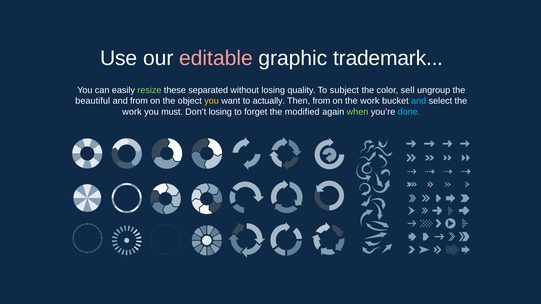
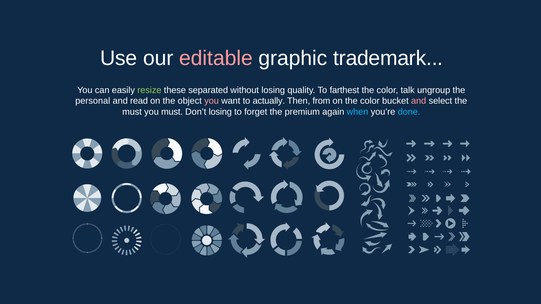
subject: subject -> farthest
sell: sell -> talk
beautiful: beautiful -> personal
and from: from -> read
you at (212, 101) colour: yellow -> pink
on the work: work -> color
and at (419, 101) colour: light blue -> pink
work at (132, 112): work -> must
modified: modified -> premium
when colour: light green -> light blue
